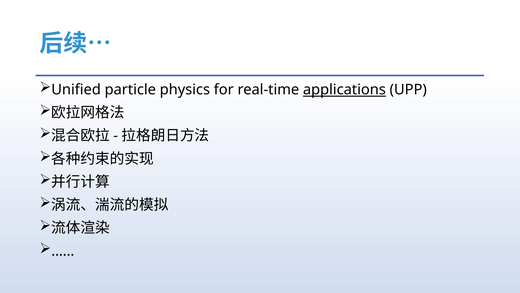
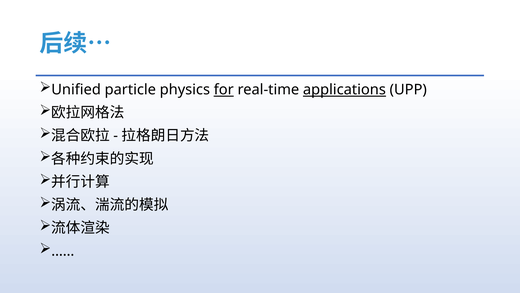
for underline: none -> present
